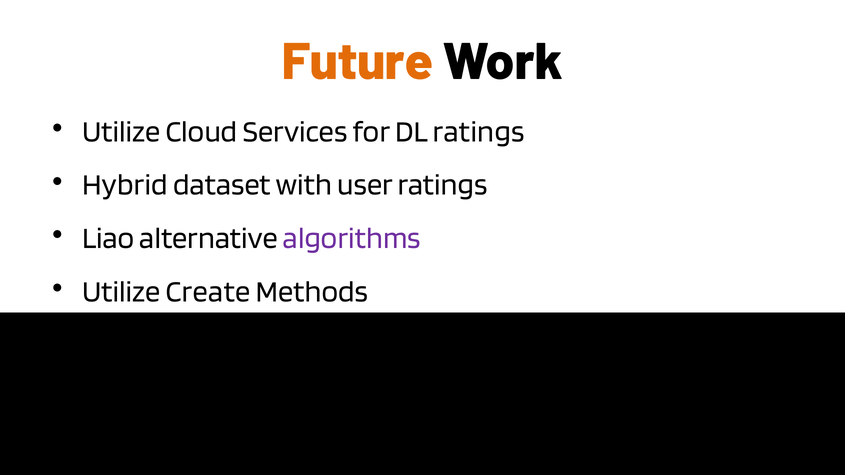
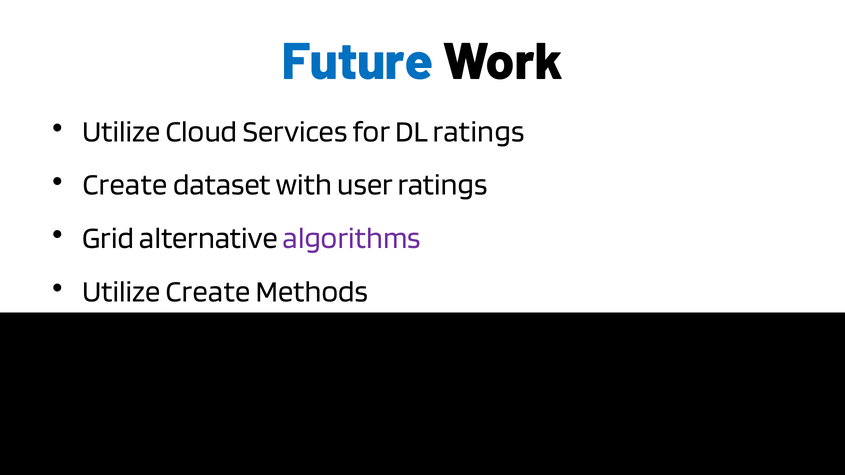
Future colour: orange -> blue
Hybrid at (125, 185): Hybrid -> Create
Liao: Liao -> Grid
